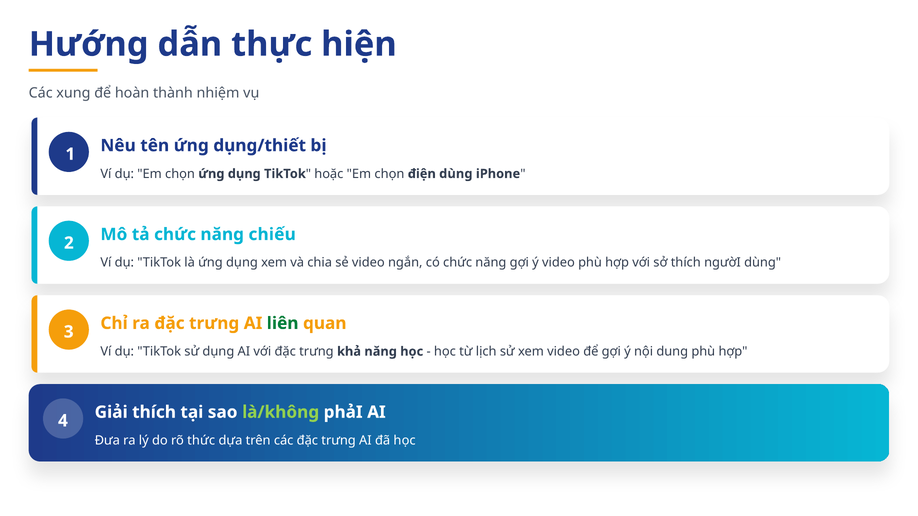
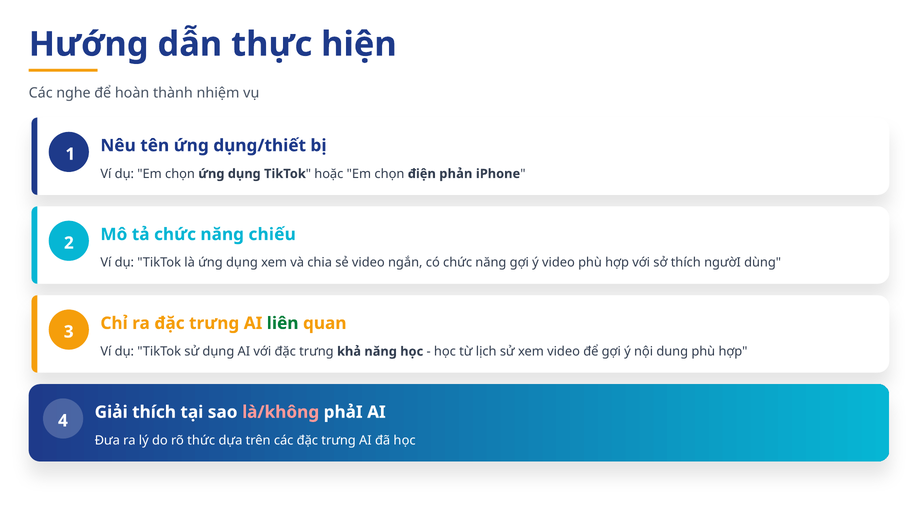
xung: xung -> nghe
điện dùng: dùng -> phản
là/không colour: light green -> pink
